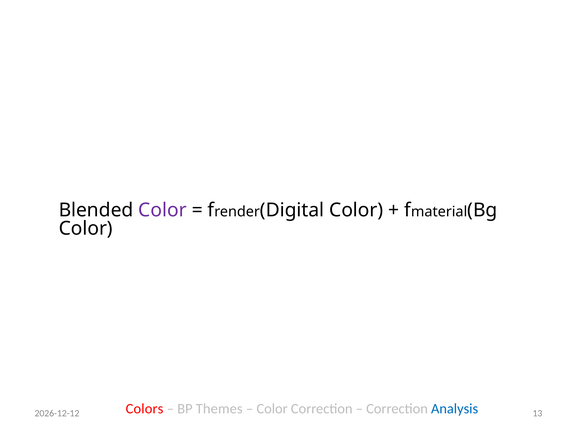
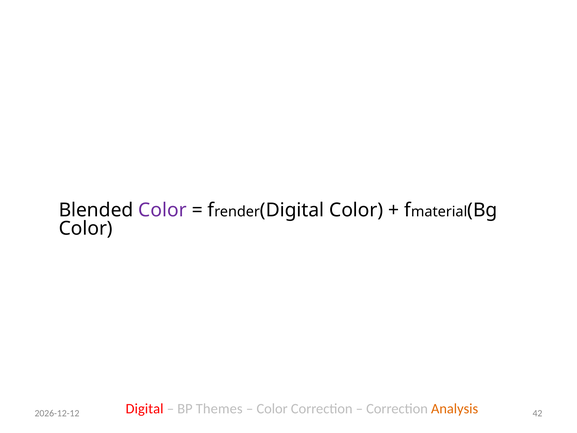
Colors at (145, 408): Colors -> Digital
Analysis colour: blue -> orange
13: 13 -> 42
